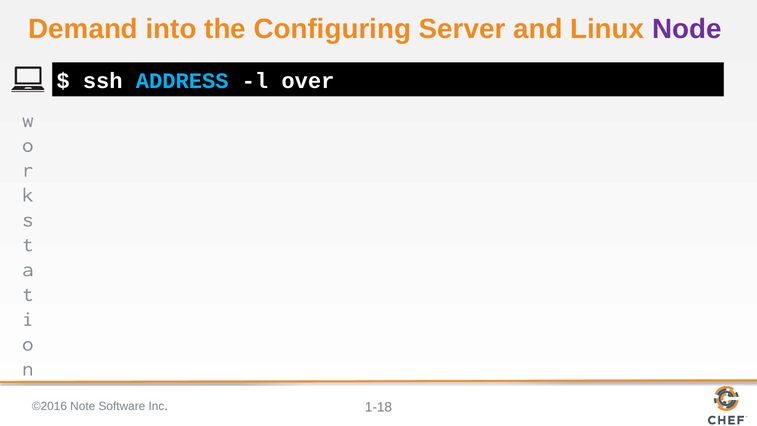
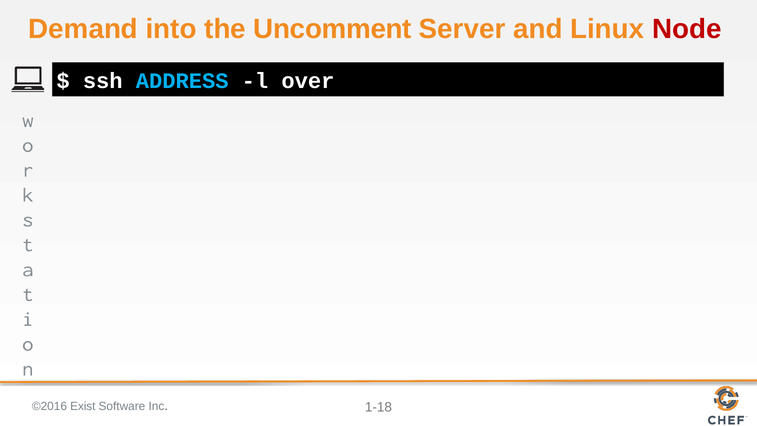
Configuring: Configuring -> Uncomment
Node colour: purple -> red
Note: Note -> Exist
